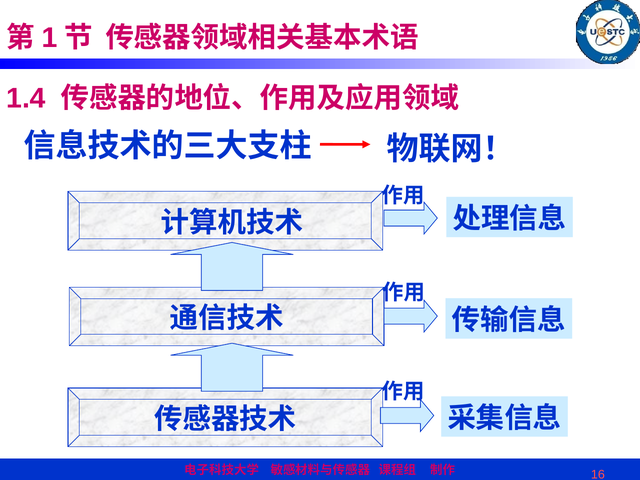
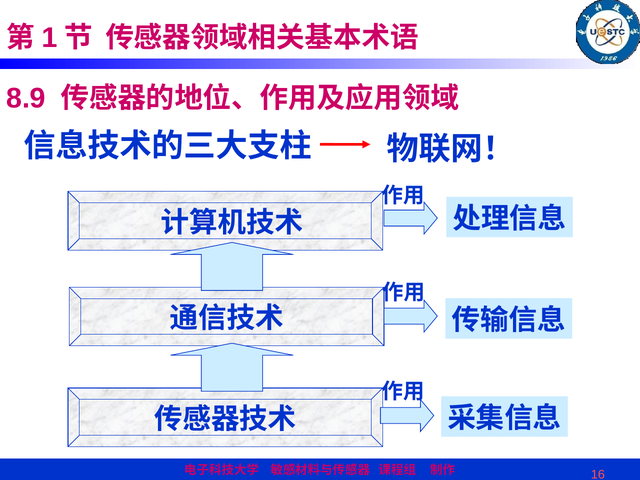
1.4: 1.4 -> 8.9
